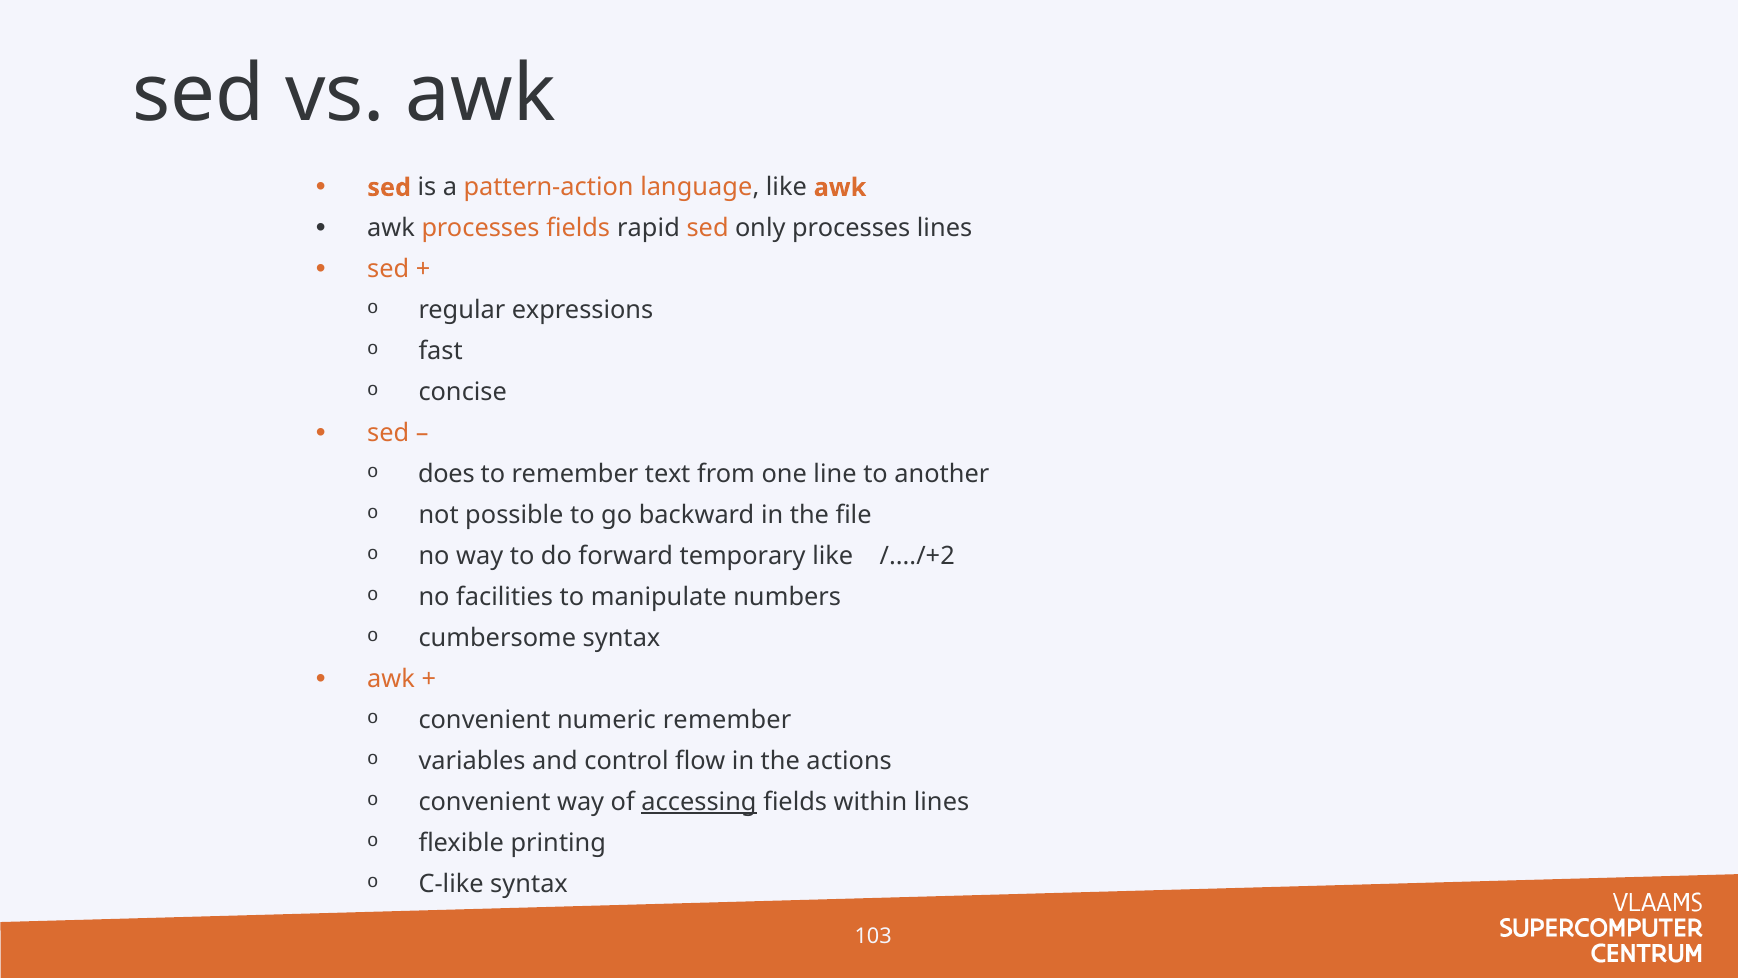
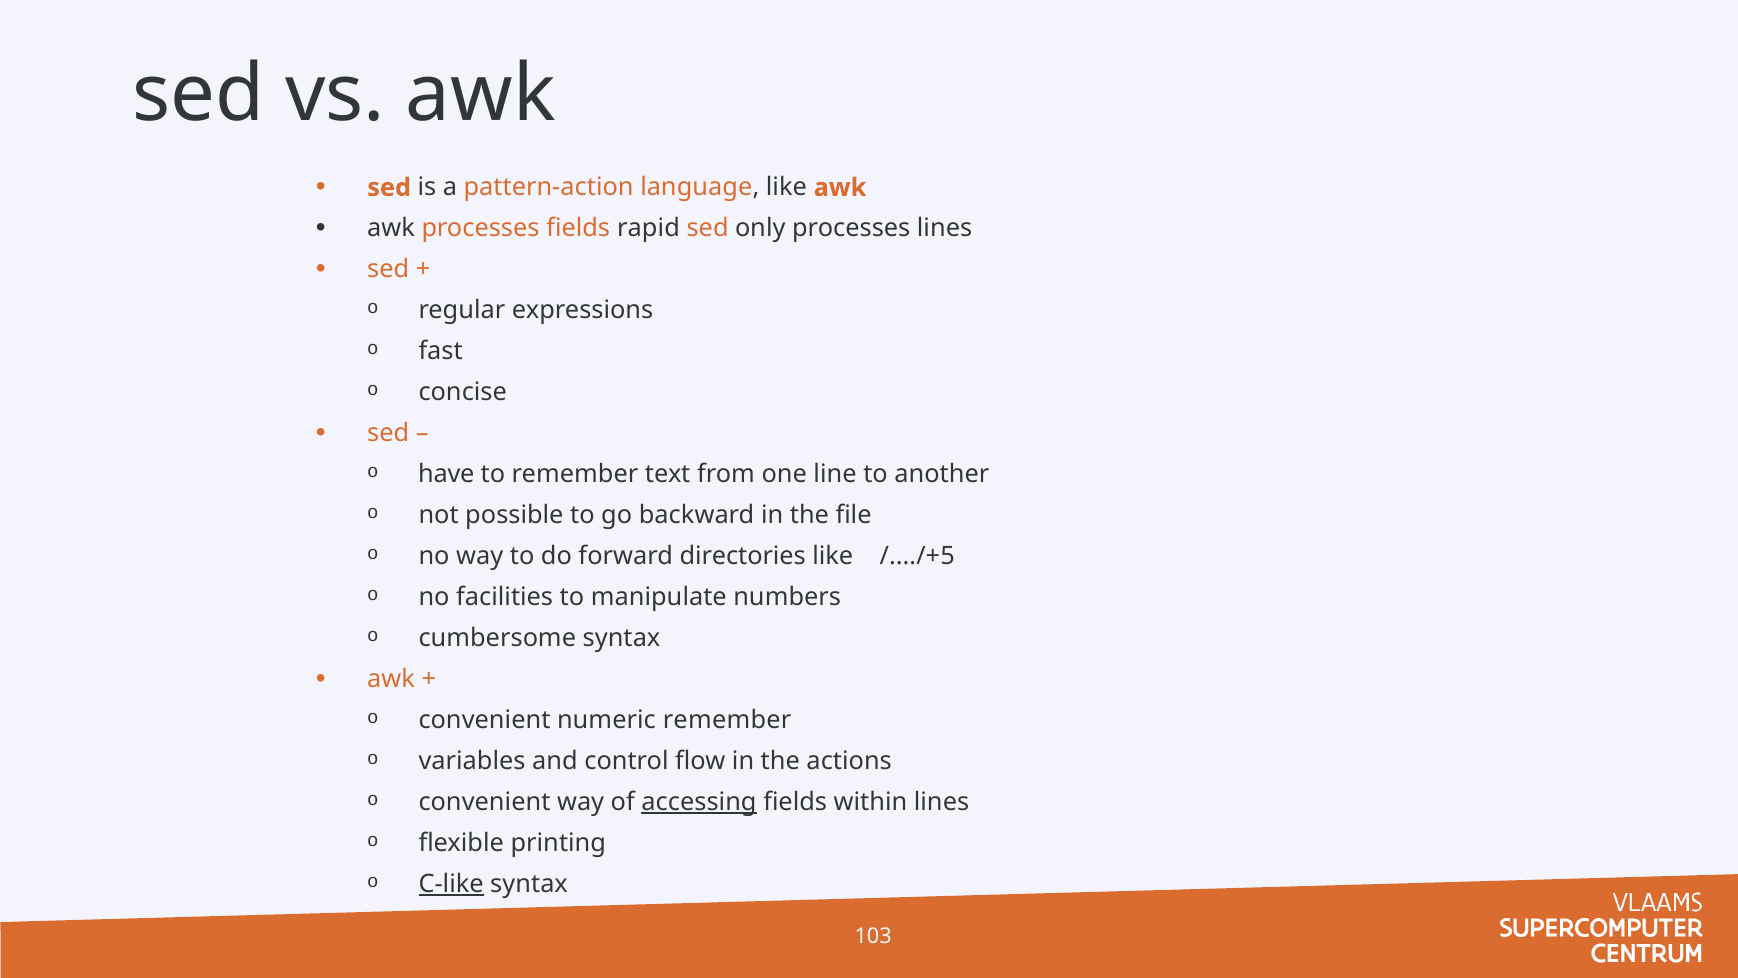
does: does -> have
temporary: temporary -> directories
/..../+2: /..../+2 -> /..../+5
C-like underline: none -> present
